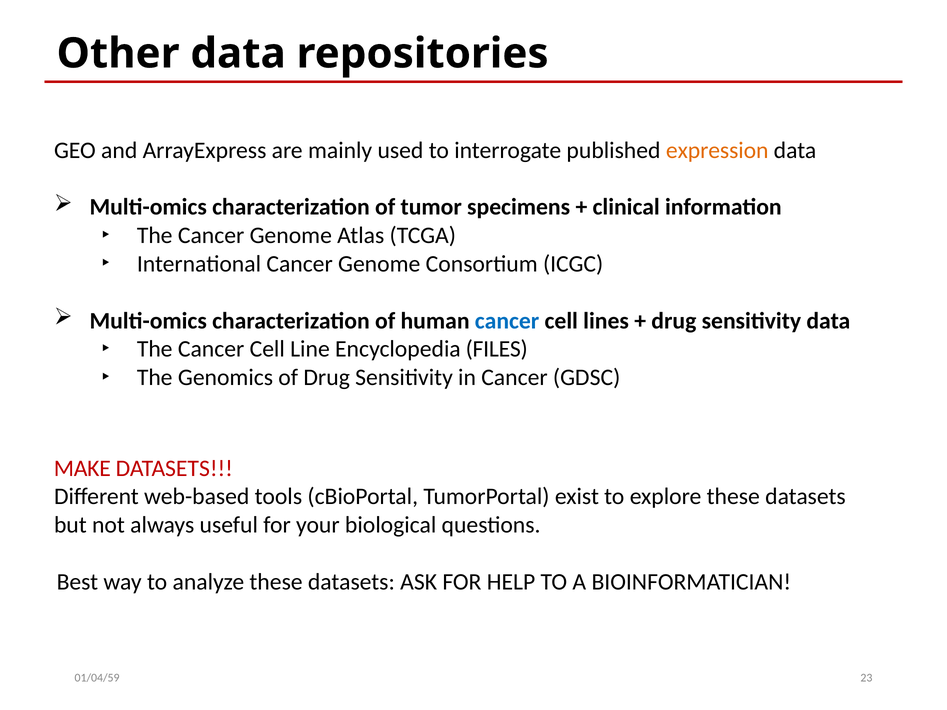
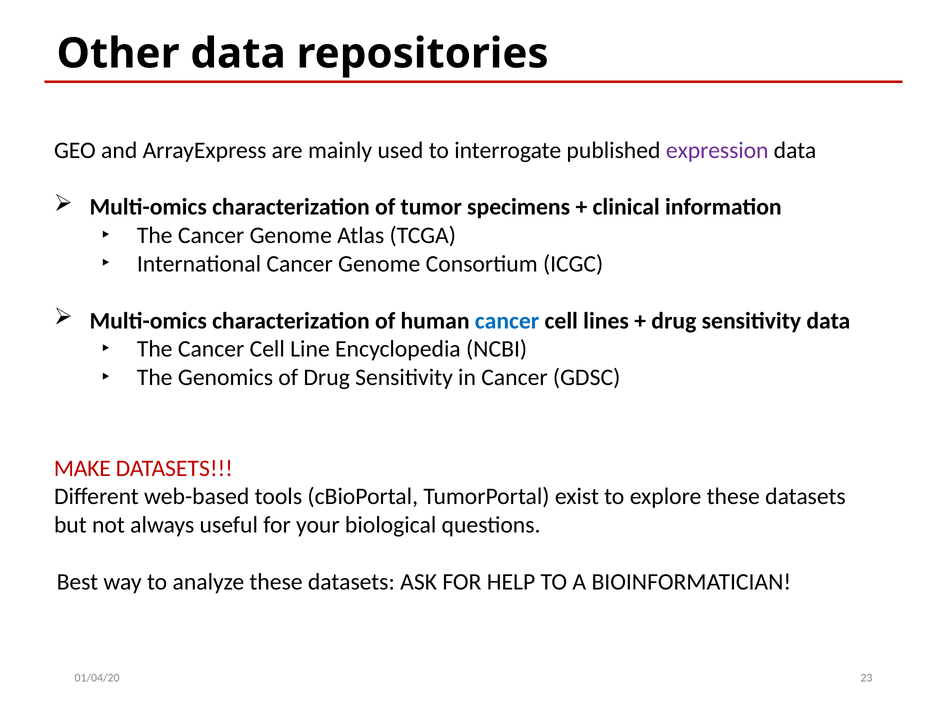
expression colour: orange -> purple
FILES: FILES -> NCBI
01/04/59: 01/04/59 -> 01/04/20
